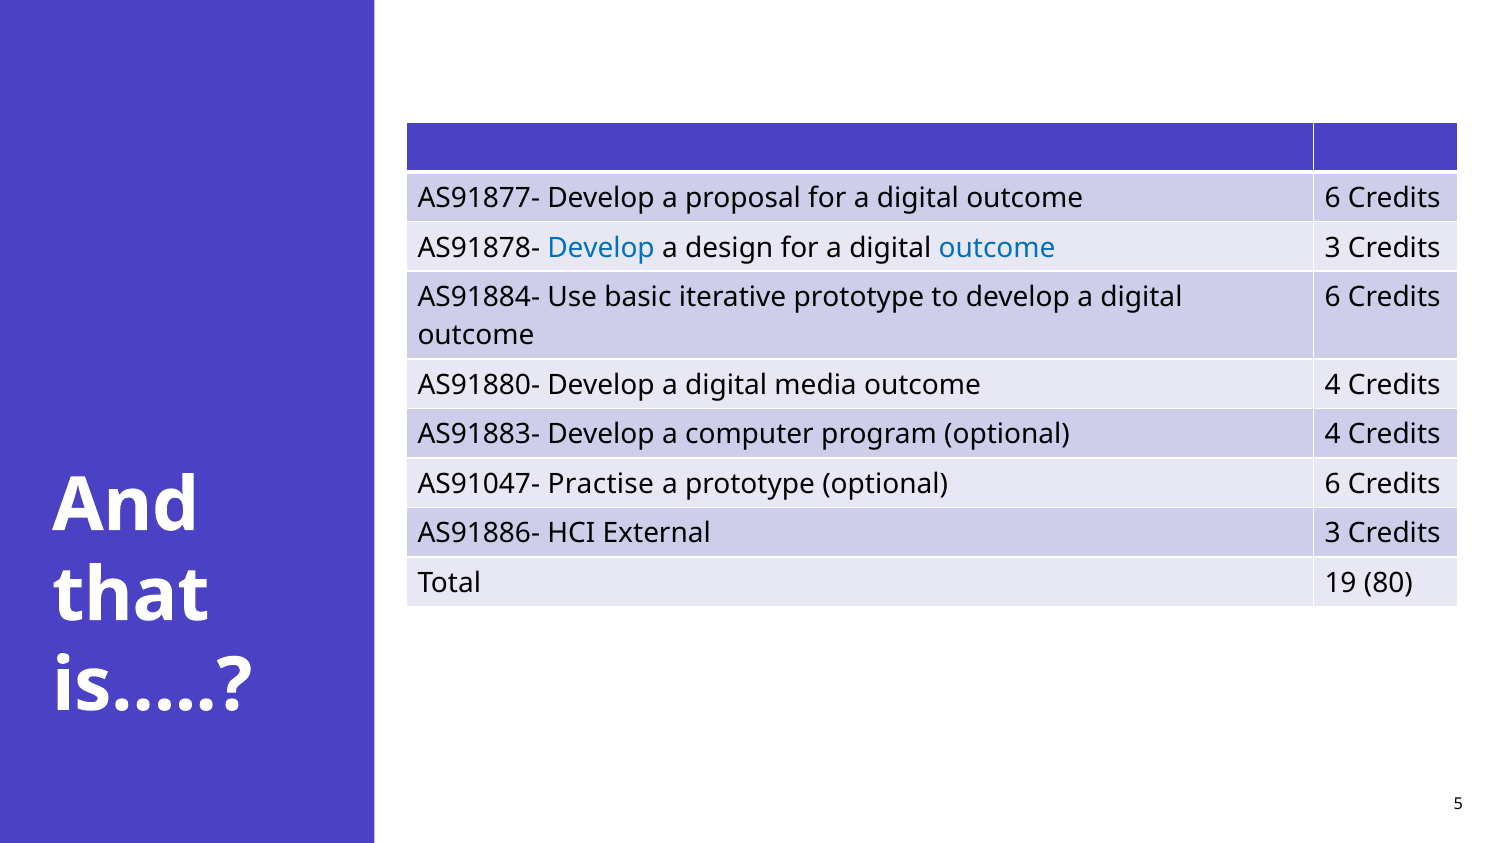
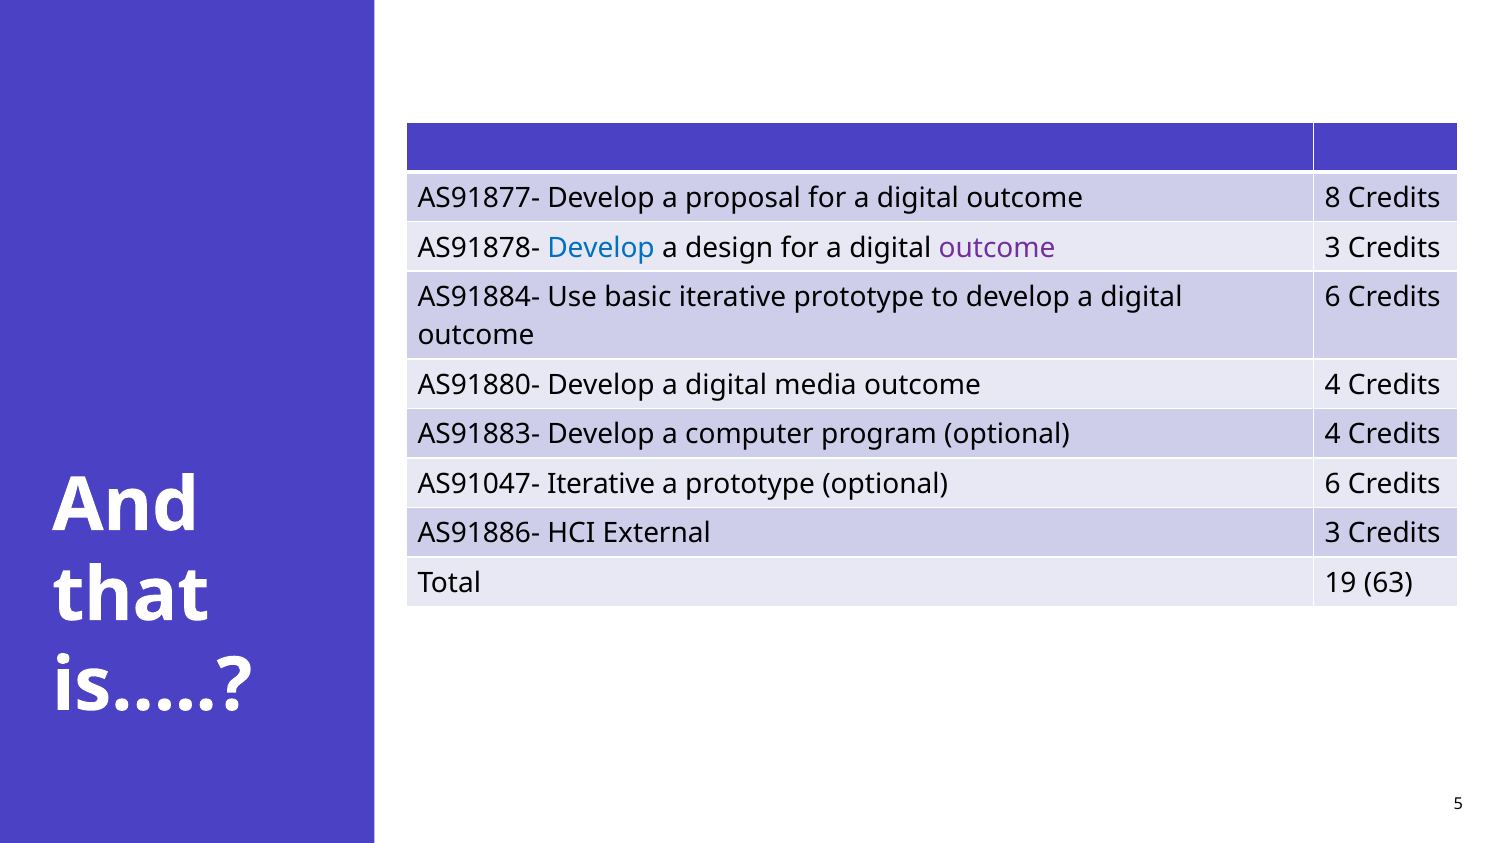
6 at (1333, 198): 6 -> 8
outcome at (997, 248) colour: blue -> purple
AS91047- Practise: Practise -> Iterative
80: 80 -> 63
